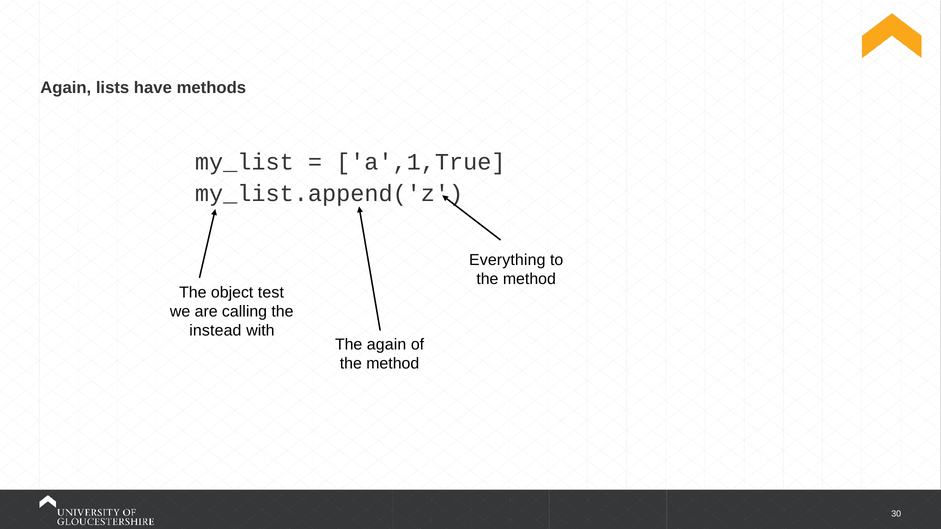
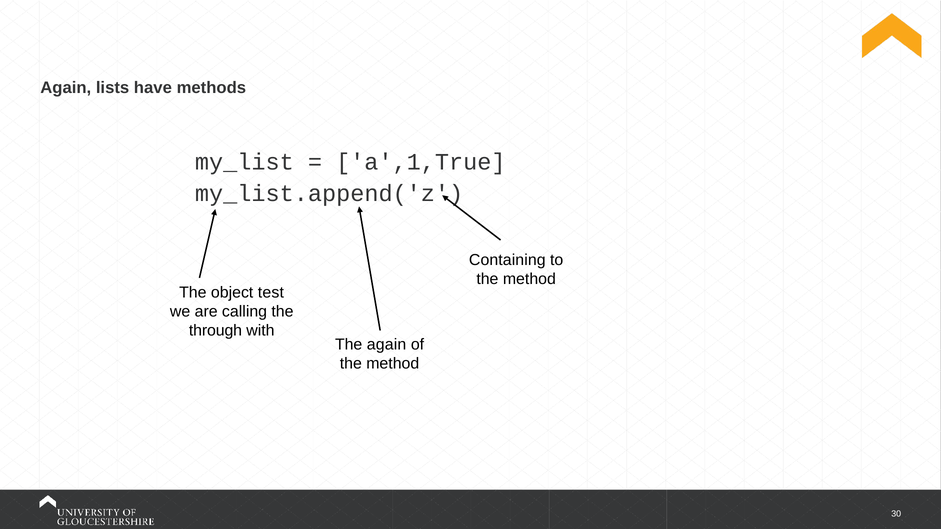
Everything: Everything -> Containing
instead: instead -> through
